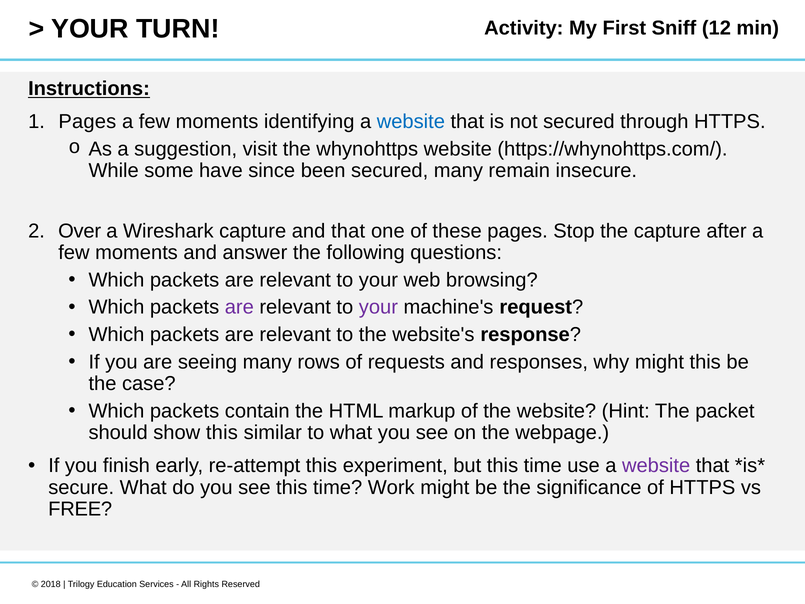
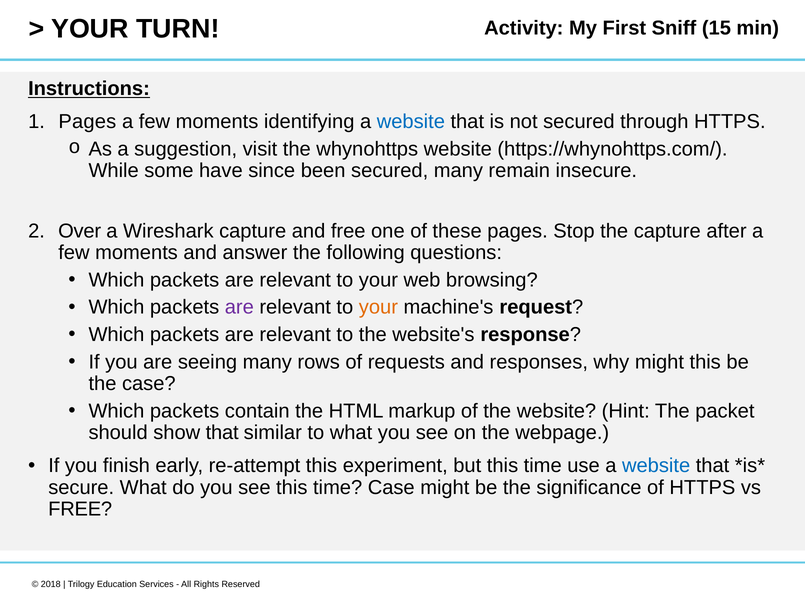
12: 12 -> 15
and that: that -> free
your at (378, 307) colour: purple -> orange
show this: this -> that
website at (656, 466) colour: purple -> blue
time Work: Work -> Case
